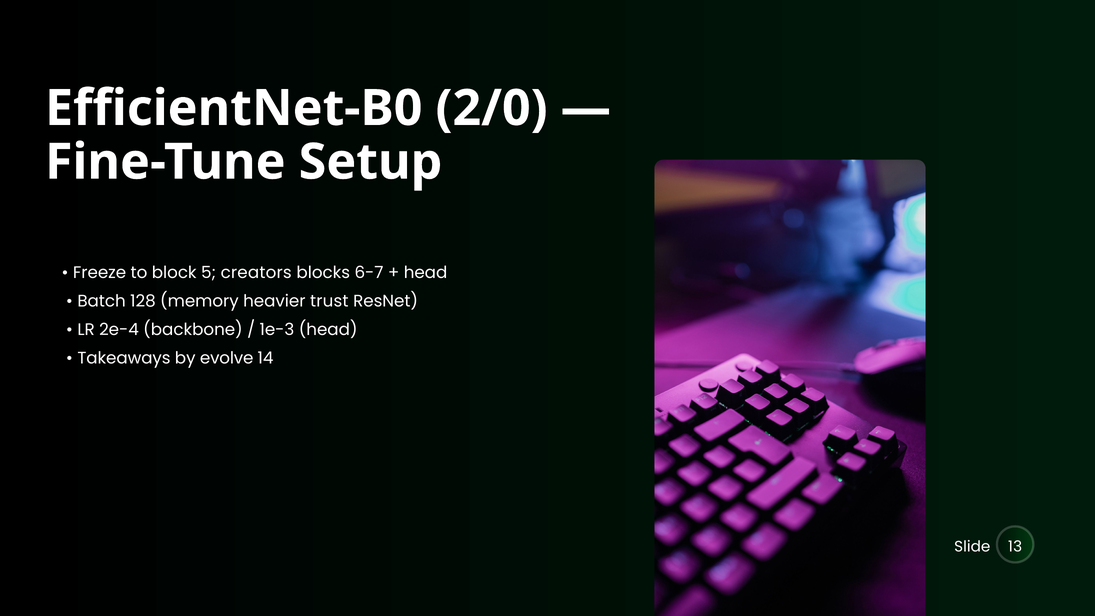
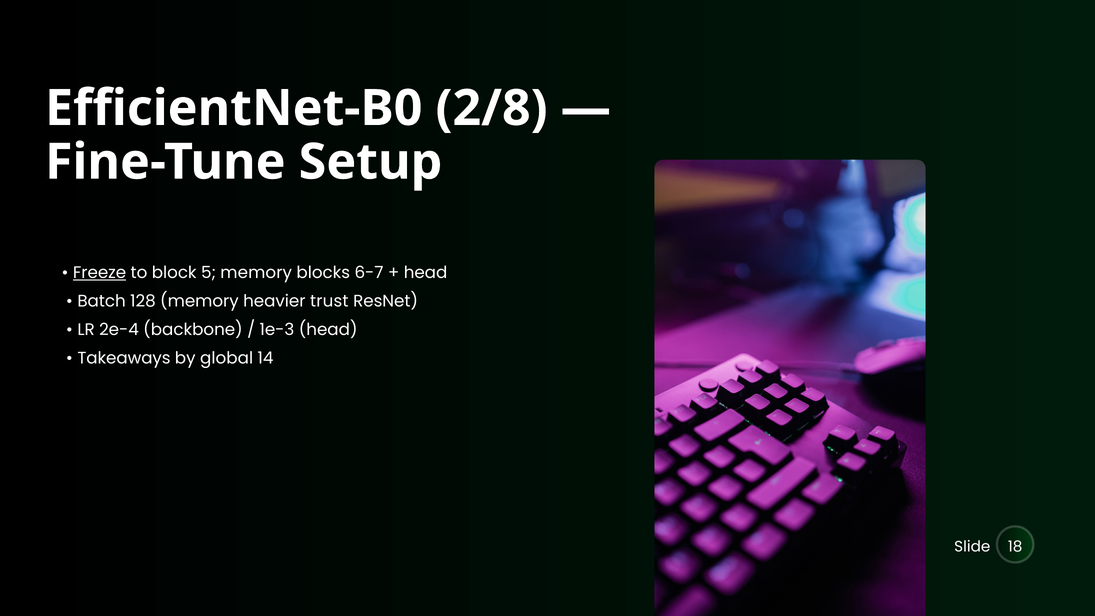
2/0: 2/0 -> 2/8
Freeze underline: none -> present
5 creators: creators -> memory
evolve: evolve -> global
13: 13 -> 18
